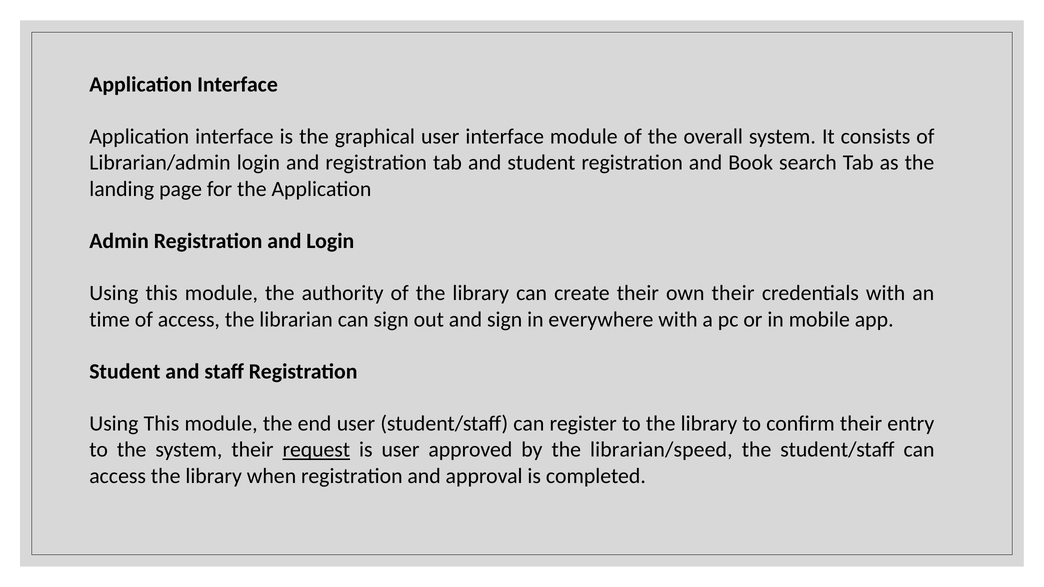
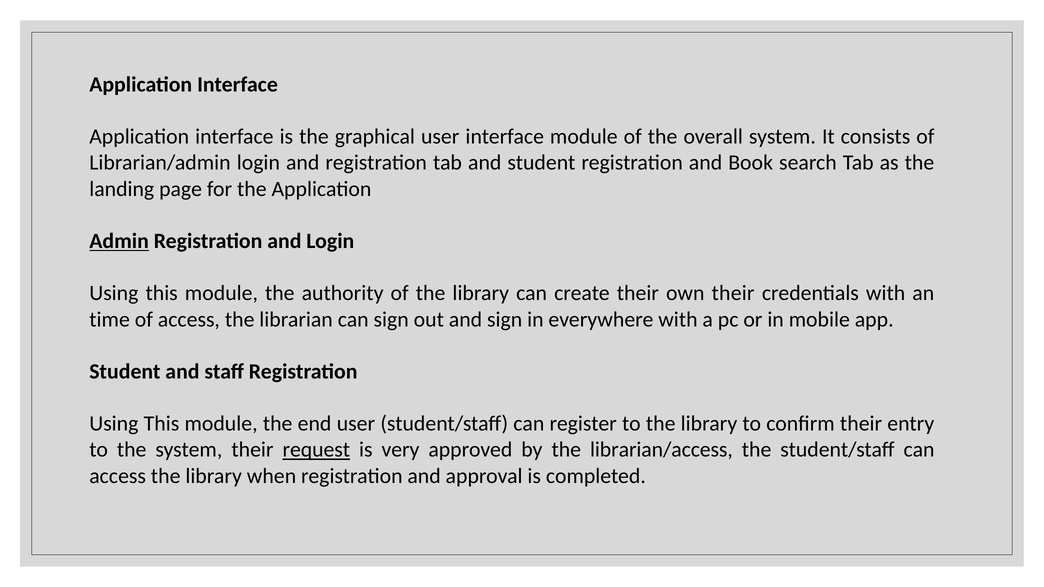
Admin underline: none -> present
is user: user -> very
librarian/speed: librarian/speed -> librarian/access
